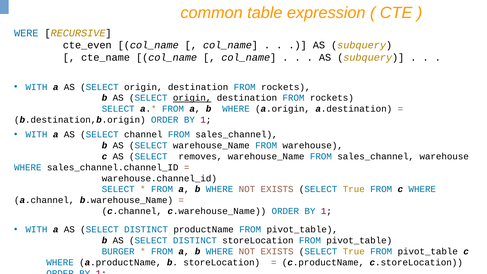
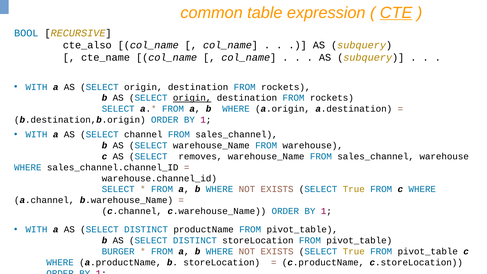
CTE underline: none -> present
WERE: WERE -> BOOL
cte_even: cte_even -> cte_also
